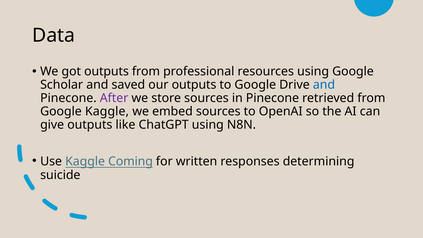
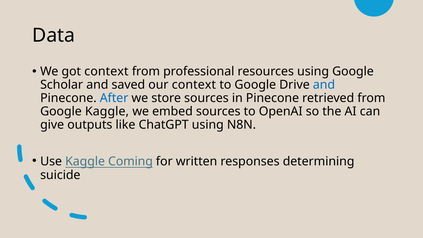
got outputs: outputs -> context
our outputs: outputs -> context
After colour: purple -> blue
